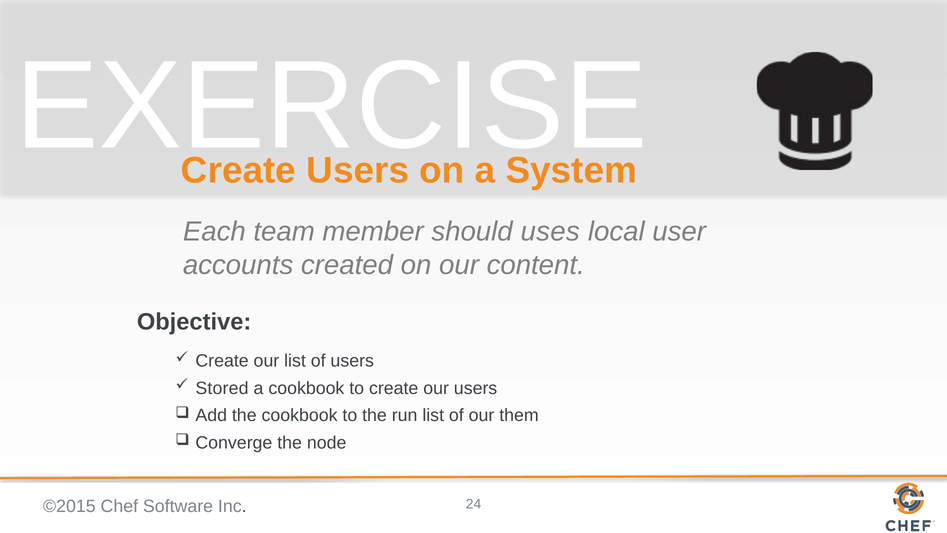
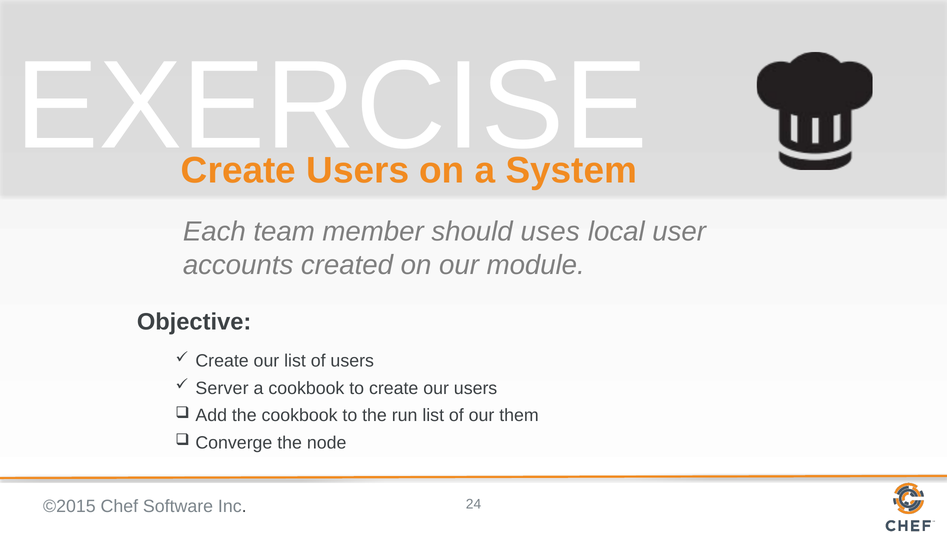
content: content -> module
Stored: Stored -> Server
